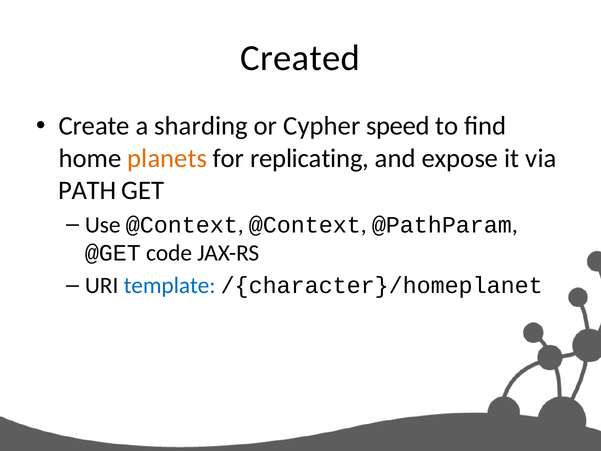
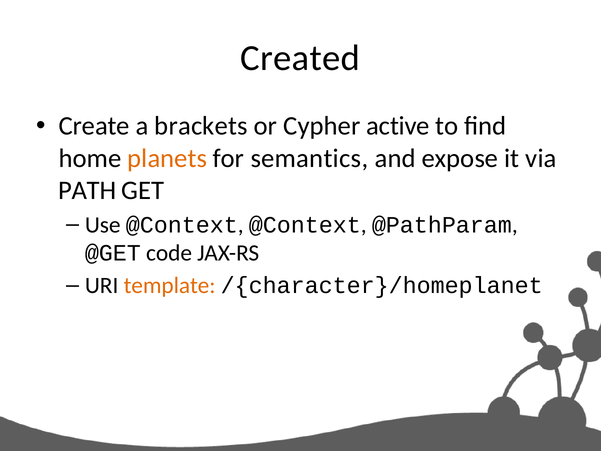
sharding: sharding -> brackets
speed: speed -> active
replicating: replicating -> semantics
template colour: blue -> orange
